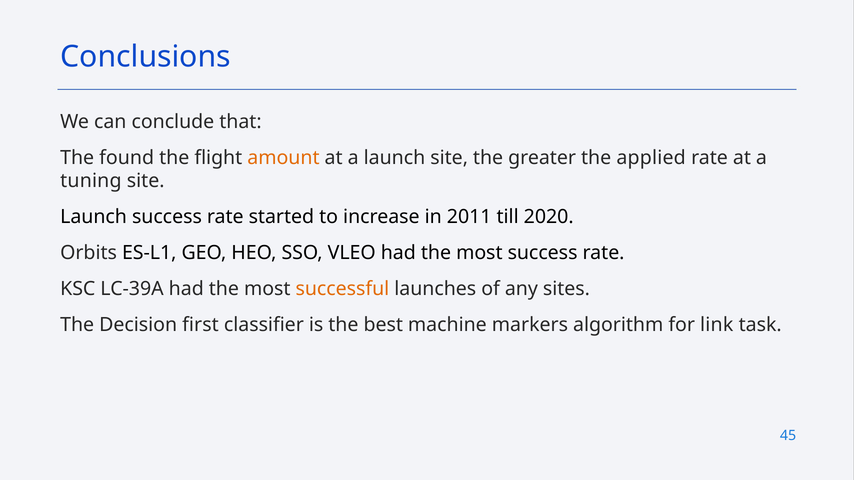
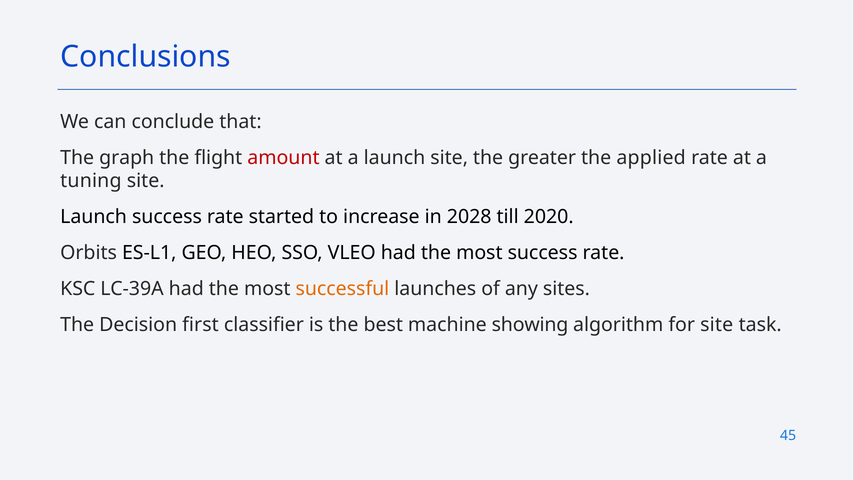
found: found -> graph
amount colour: orange -> red
2011: 2011 -> 2028
markers: markers -> showing
for link: link -> site
